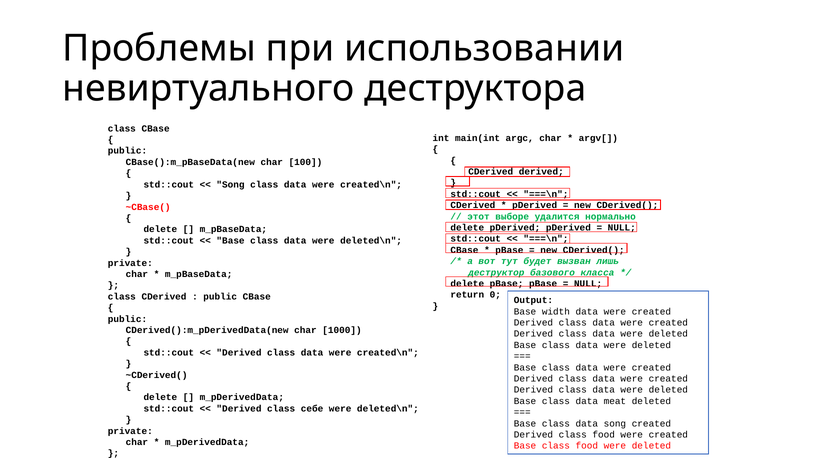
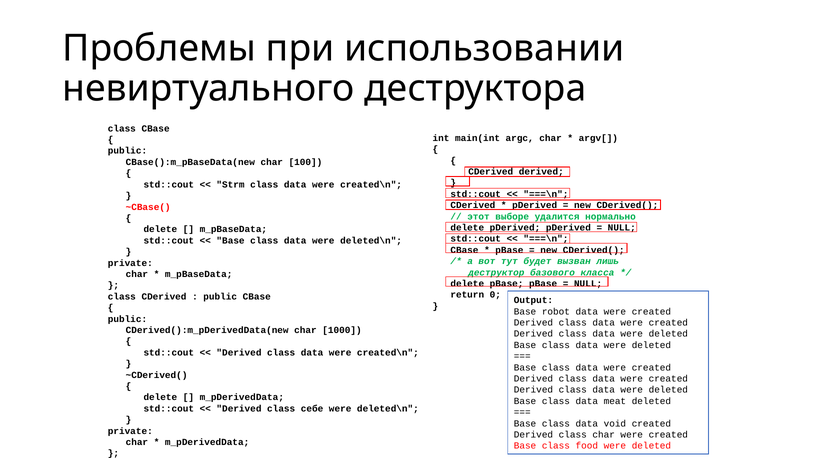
Song at (231, 185): Song -> Strm
width: width -> robot
data song: song -> void
Derived class food: food -> char
